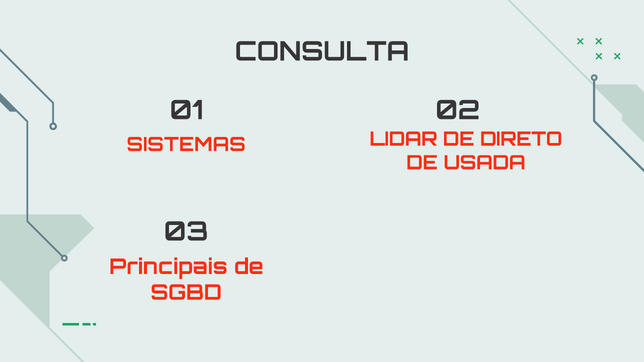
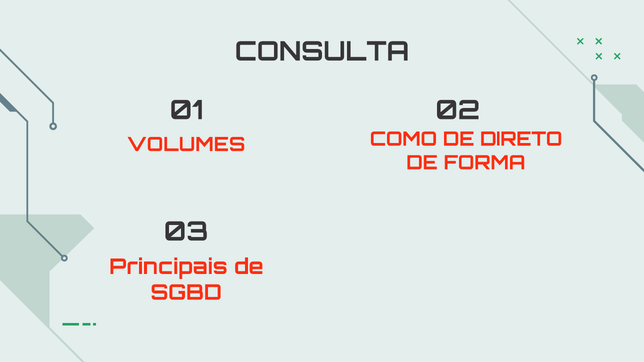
LIDAR: LIDAR -> COMO
SISTEMAS: SISTEMAS -> VOLUMES
USADA: USADA -> FORMA
